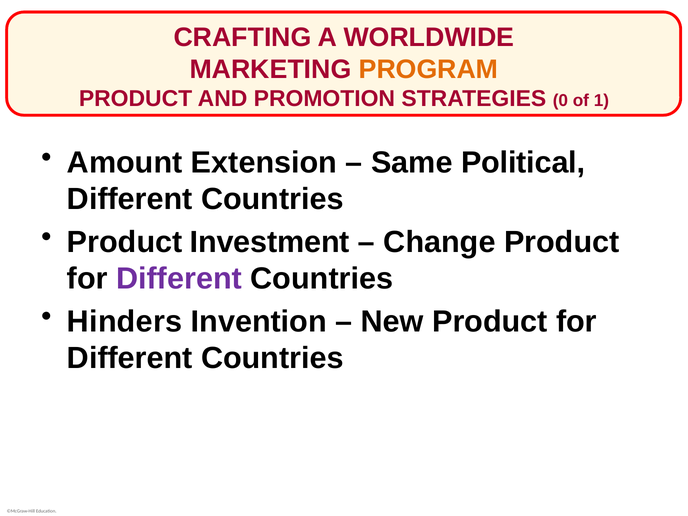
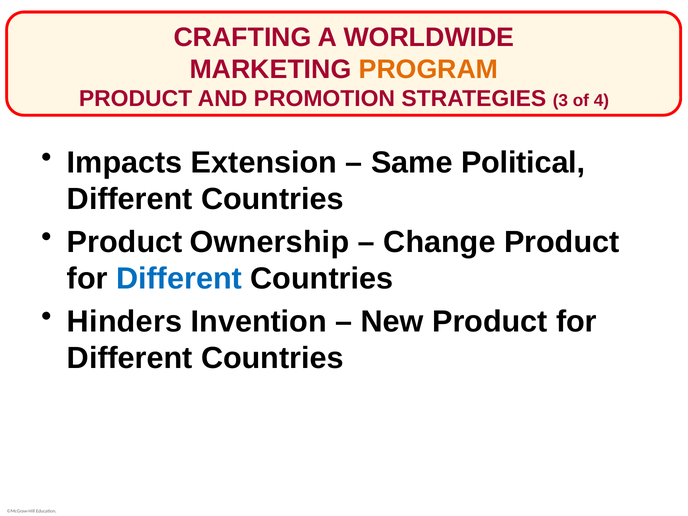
0: 0 -> 3
1: 1 -> 4
Amount: Amount -> Impacts
Investment: Investment -> Ownership
Different at (179, 279) colour: purple -> blue
